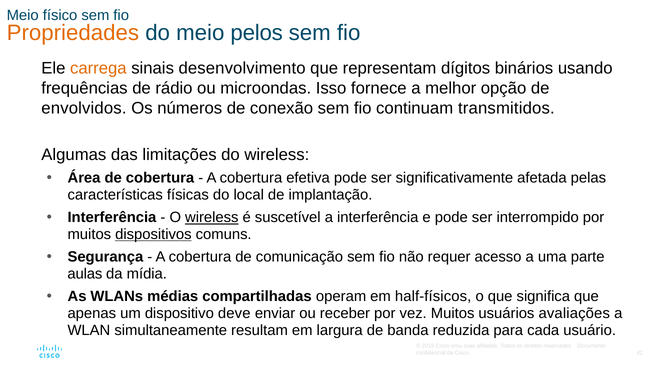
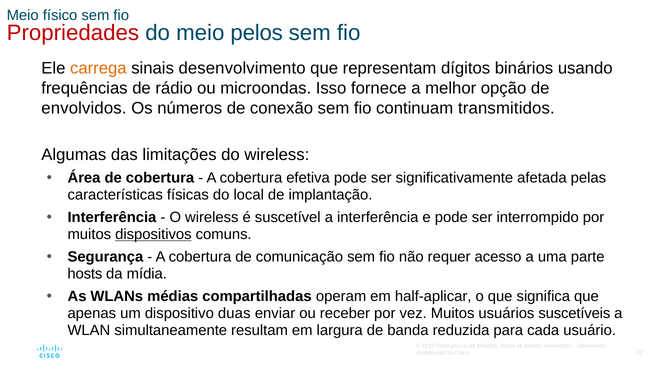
Propriedades colour: orange -> red
wireless at (212, 217) underline: present -> none
aulas: aulas -> hosts
half-físicos: half-físicos -> half-aplicar
deve: deve -> duas
avaliações: avaliações -> suscetíveis
